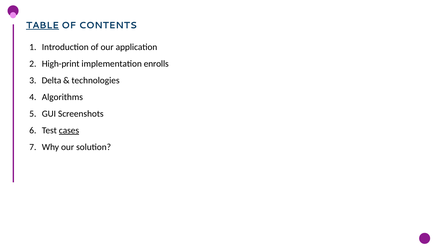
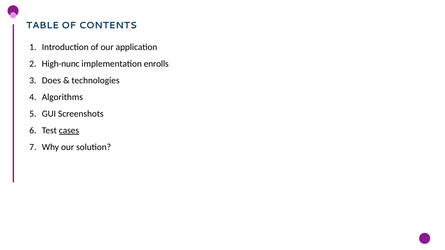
TABLE underline: present -> none
High-print: High-print -> High-nunc
Delta: Delta -> Does
